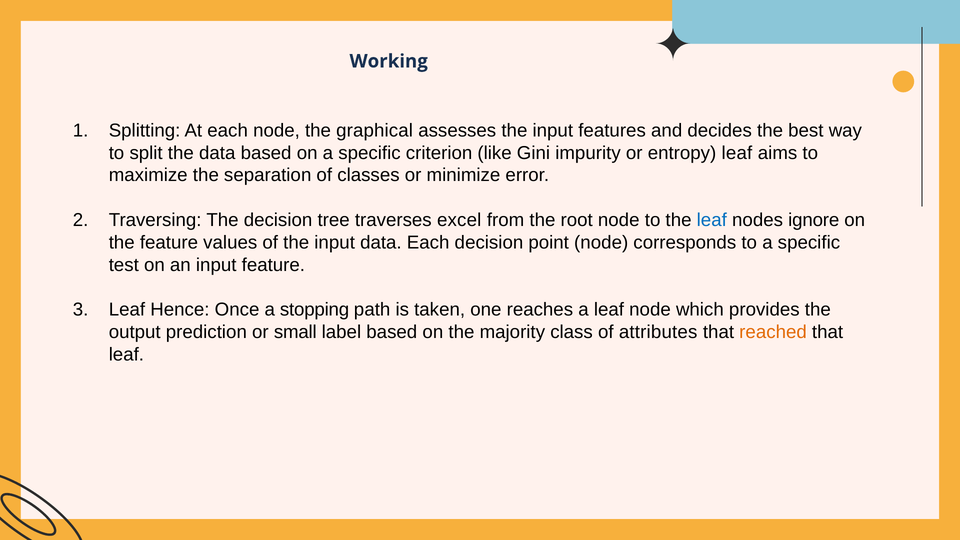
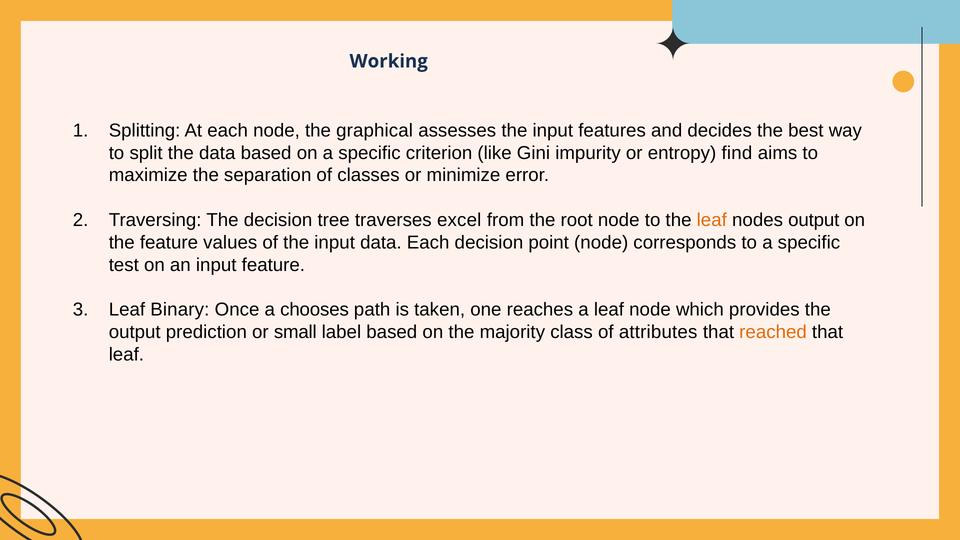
entropy leaf: leaf -> find
leaf at (712, 220) colour: blue -> orange
nodes ignore: ignore -> output
Hence: Hence -> Binary
stopping: stopping -> chooses
